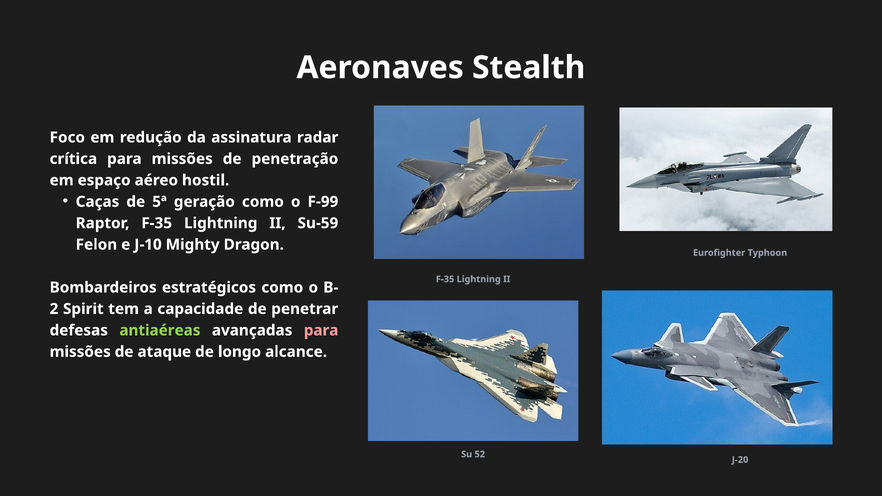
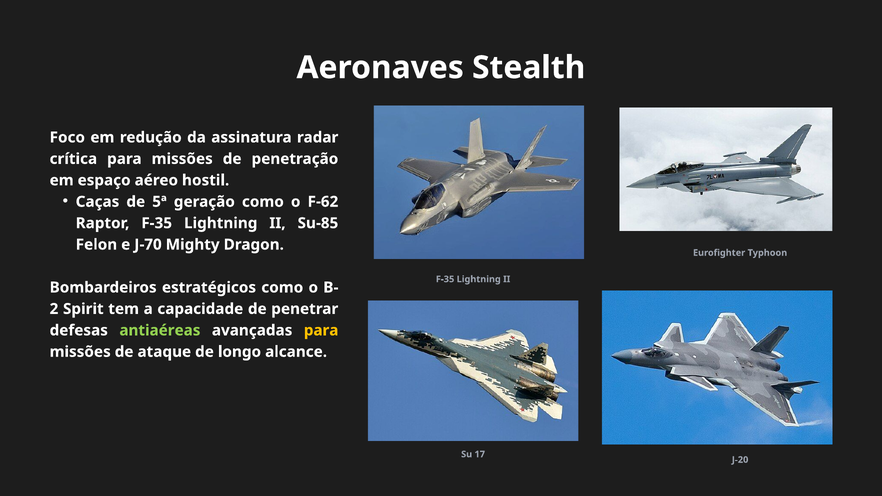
F-99: F-99 -> F-62
Su-59: Su-59 -> Su-85
J-10: J-10 -> J-70
para at (321, 330) colour: pink -> yellow
52: 52 -> 17
